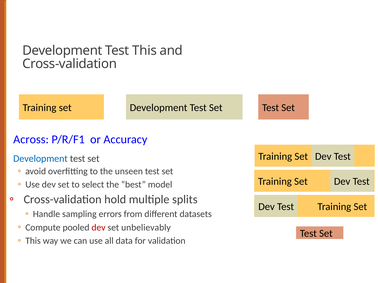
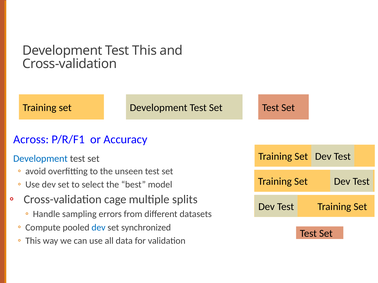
hold: hold -> cage
dev at (98, 228) colour: red -> blue
unbelievably: unbelievably -> synchronized
